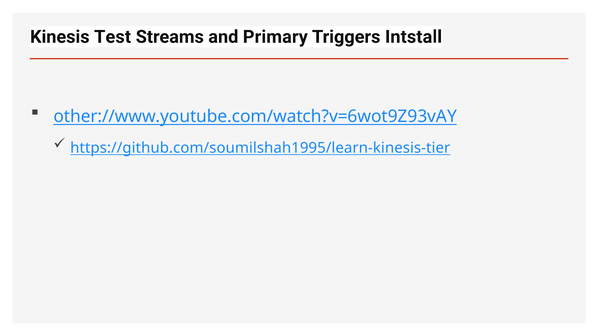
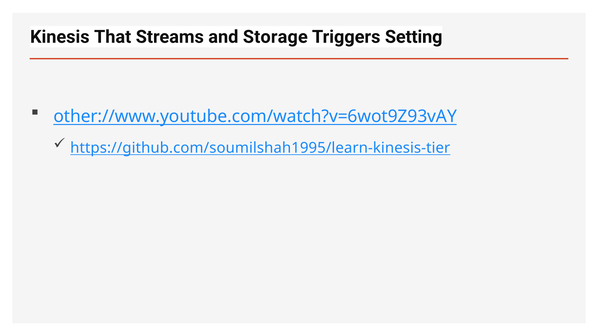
Test: Test -> That
Primary: Primary -> Storage
Intstall: Intstall -> Setting
